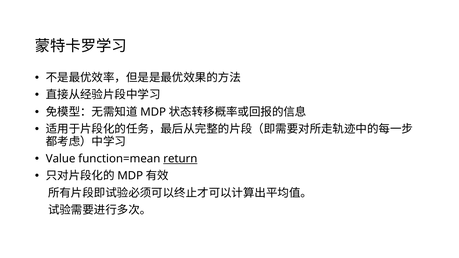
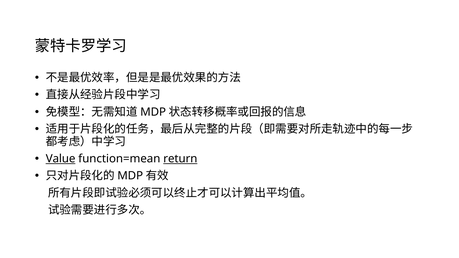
Value underline: none -> present
